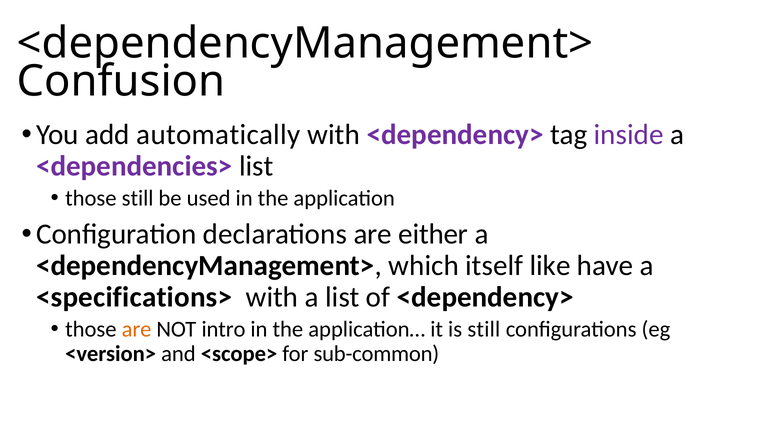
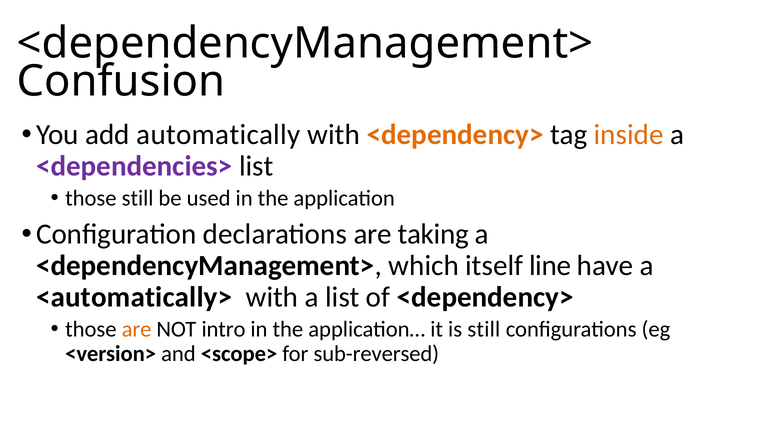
<dependency> at (455, 135) colour: purple -> orange
inside colour: purple -> orange
either: either -> taking
like: like -> line
<specifications>: <specifications> -> <automatically>
sub-common: sub-common -> sub-reversed
